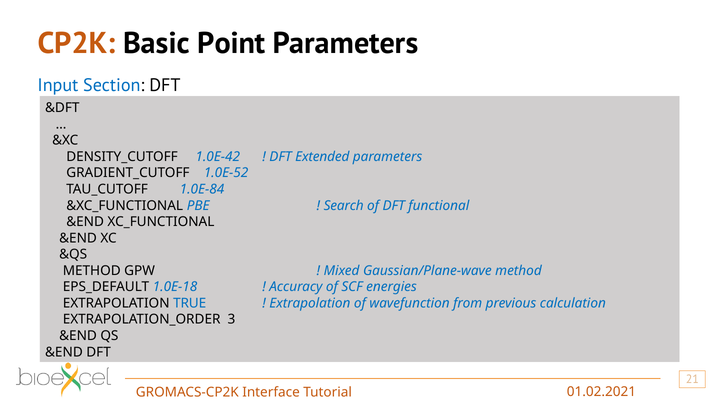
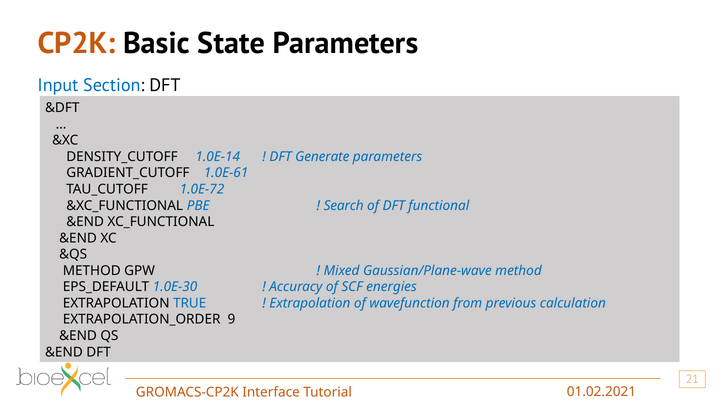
Point: Point -> State
1.0E-42: 1.0E-42 -> 1.0E-14
Extended: Extended -> Generate
1.0E-52: 1.0E-52 -> 1.0E-61
1.0E-84: 1.0E-84 -> 1.0E-72
1.0E-18: 1.0E-18 -> 1.0E-30
3: 3 -> 9
